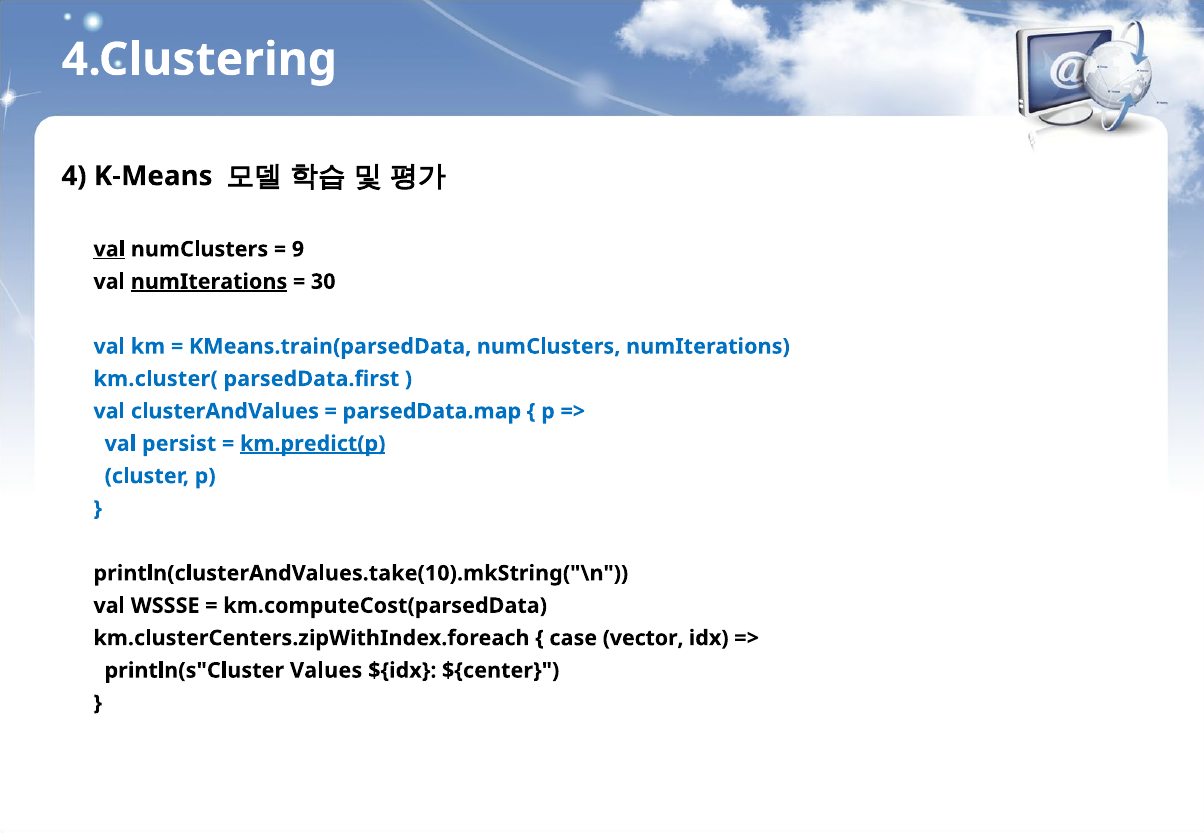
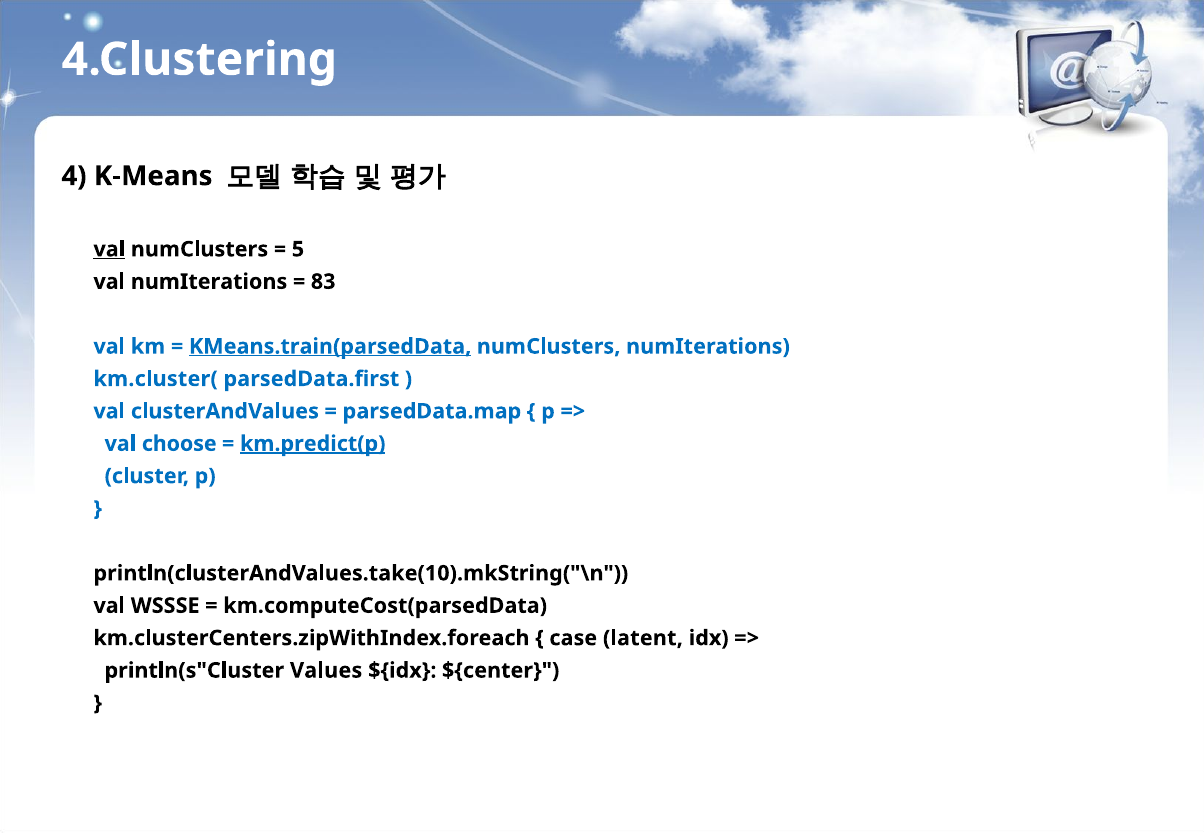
9: 9 -> 5
numIterations at (209, 282) underline: present -> none
30: 30 -> 83
KMeans.train(parsedData underline: none -> present
persist: persist -> choose
vector: vector -> latent
